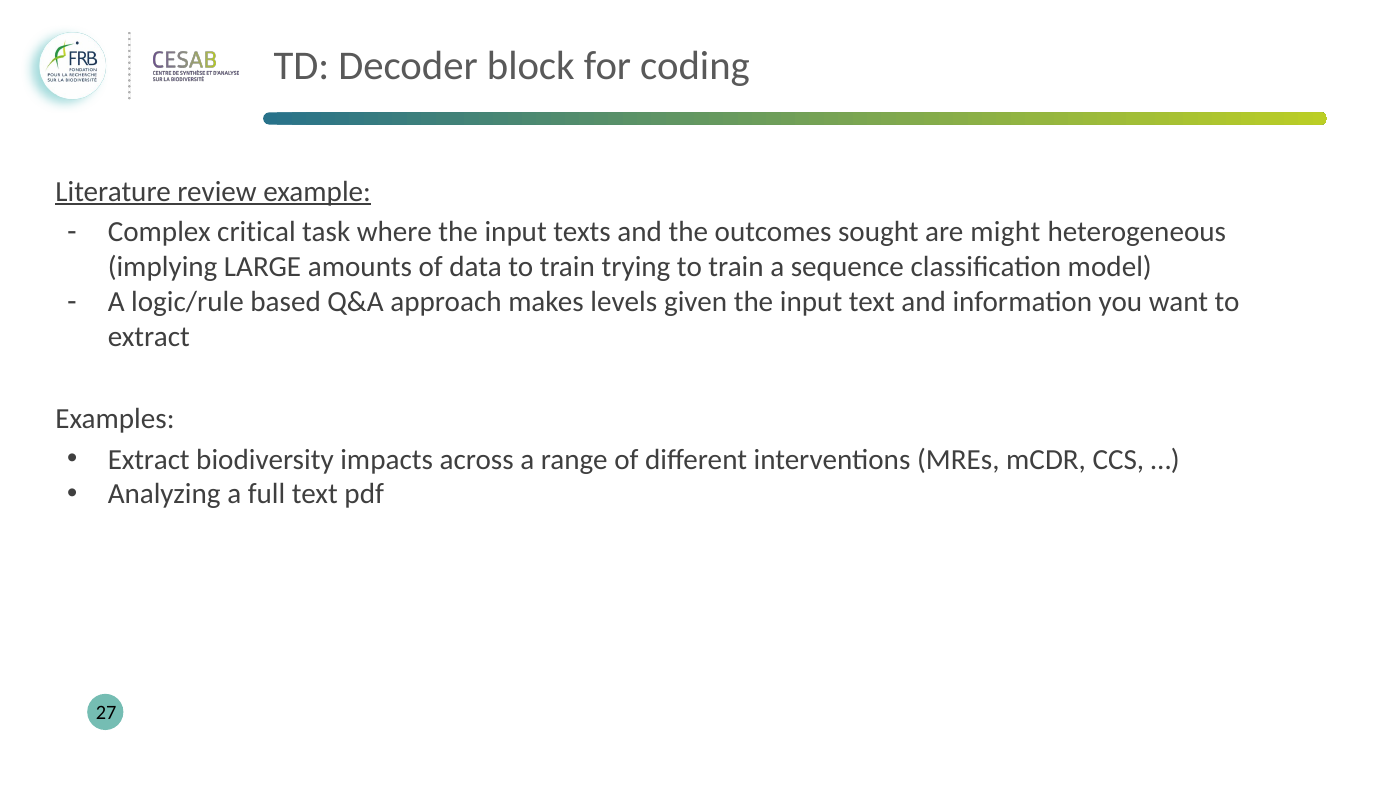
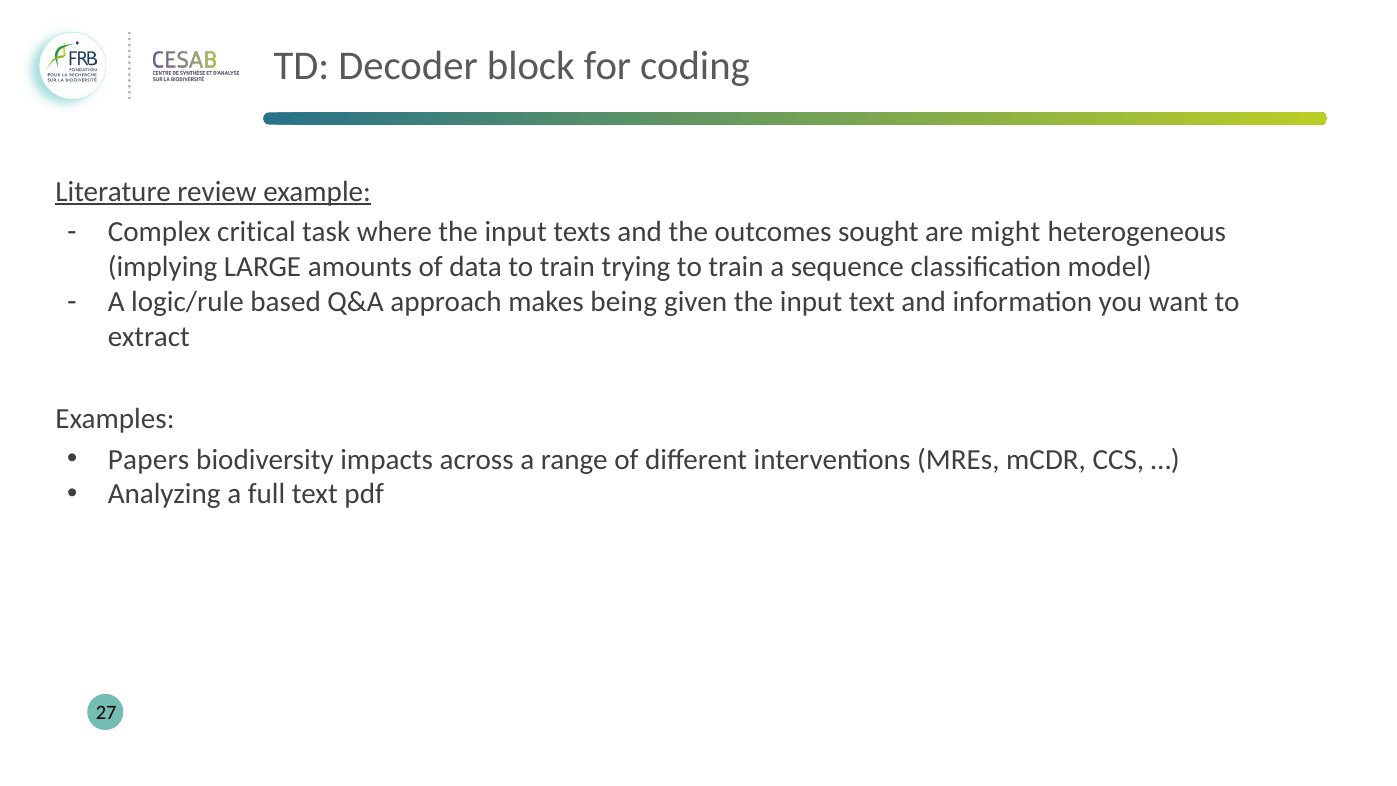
levels: levels -> being
Extract at (149, 459): Extract -> Papers
